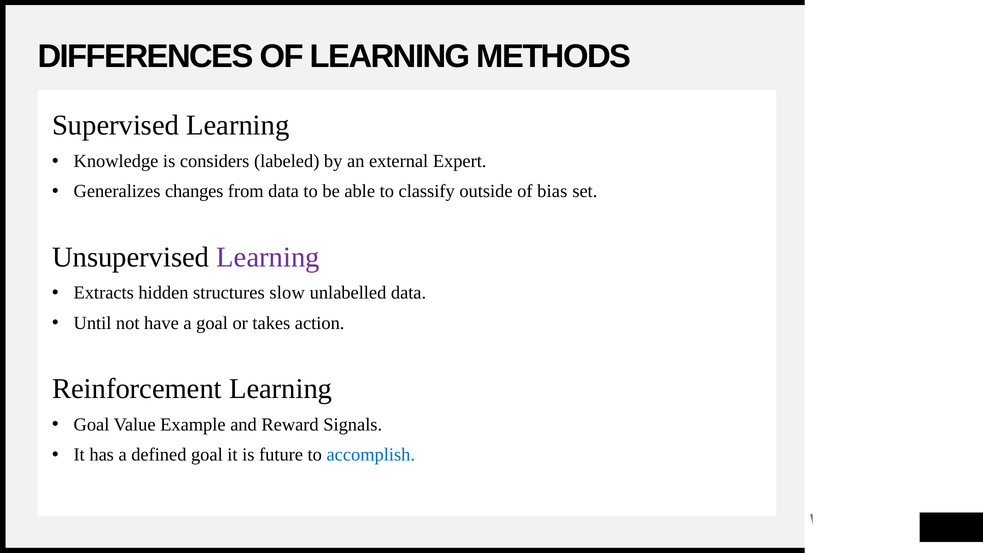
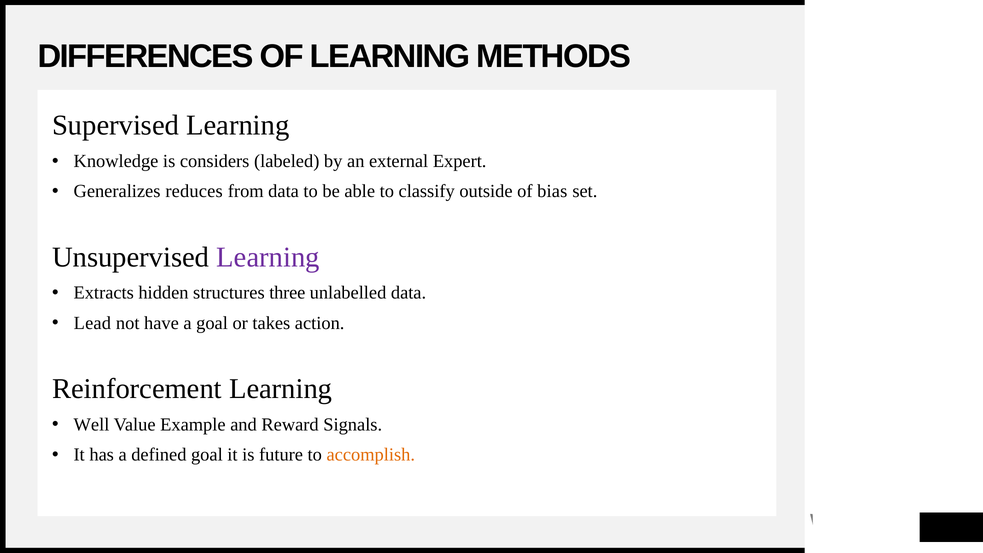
changes: changes -> reduces
slow: slow -> three
Until: Until -> Lead
Goal at (91, 425): Goal -> Well
accomplish colour: blue -> orange
